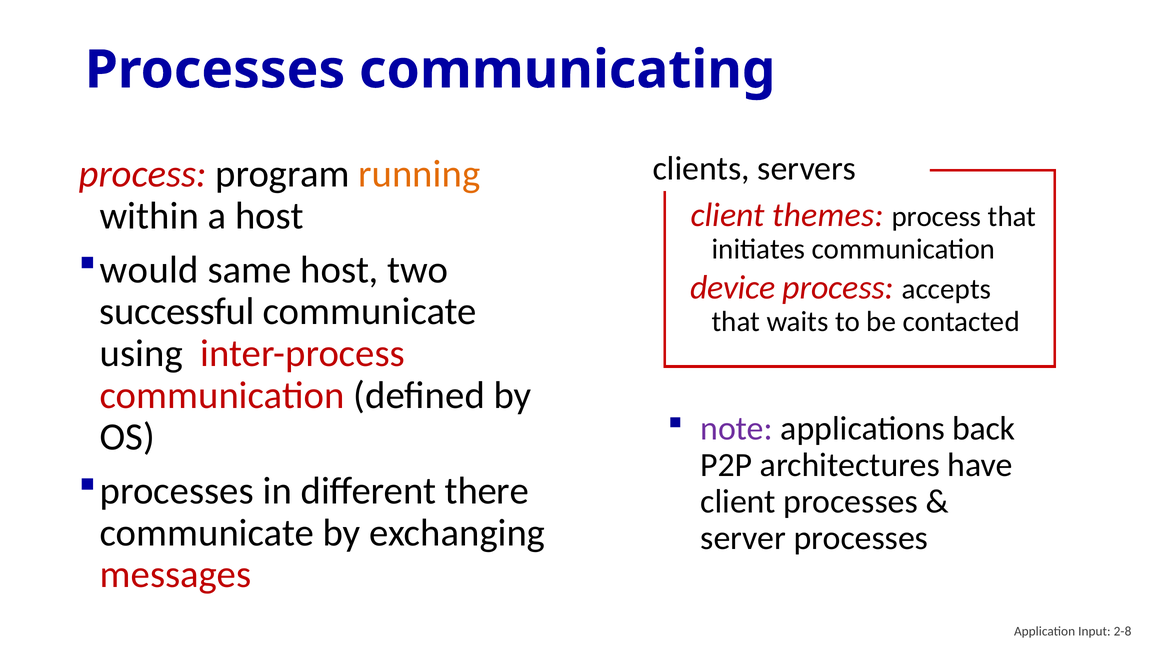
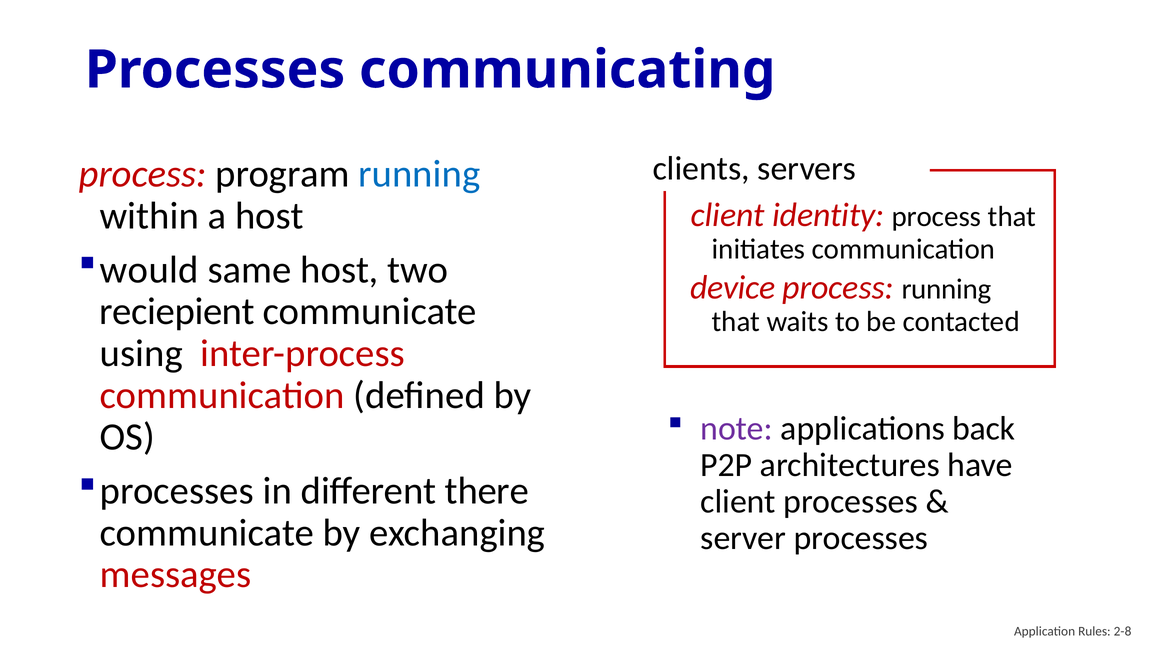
running at (419, 174) colour: orange -> blue
themes: themes -> identity
process accepts: accepts -> running
successful: successful -> reciepient
Input: Input -> Rules
